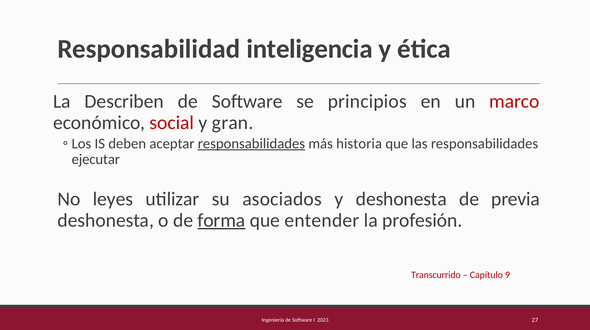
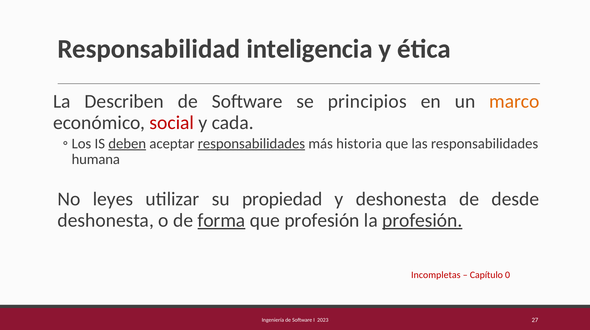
marco colour: red -> orange
gran: gran -> cada
deben underline: none -> present
ejecutar: ejecutar -> humana
asociados: asociados -> propiedad
previa: previa -> desde
que entender: entender -> profesión
profesión at (422, 221) underline: none -> present
Transcurrido: Transcurrido -> Incompletas
9: 9 -> 0
